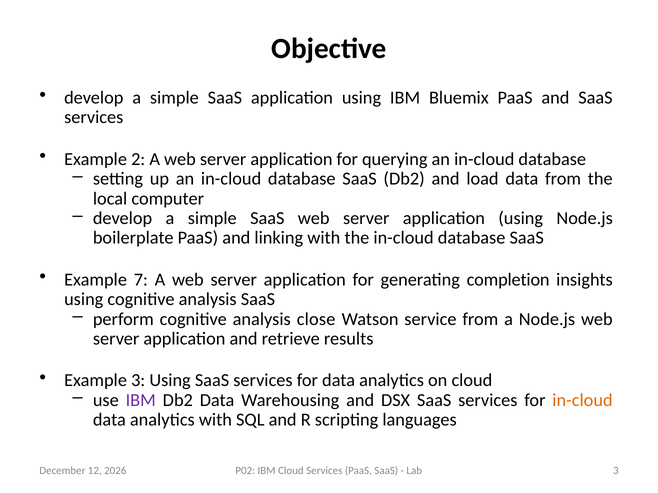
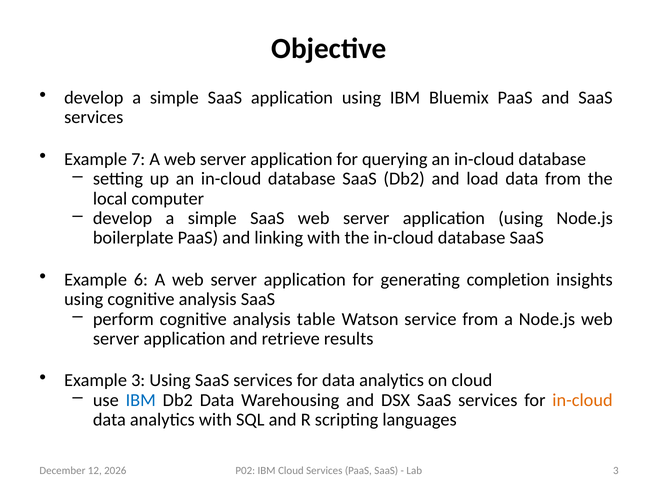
2: 2 -> 7
7: 7 -> 6
close: close -> table
IBM at (141, 400) colour: purple -> blue
